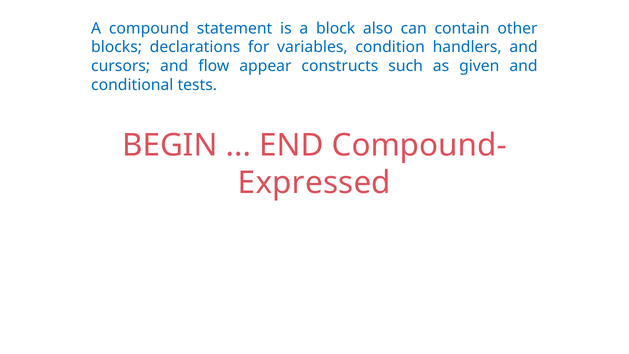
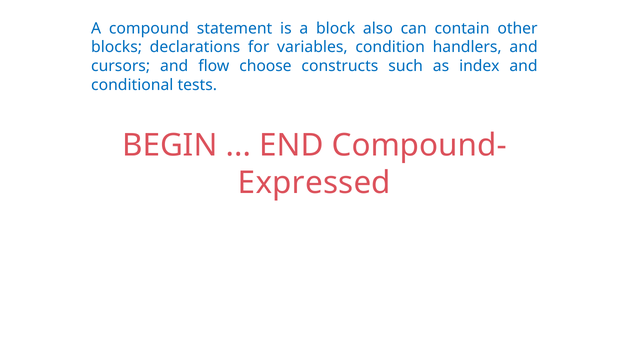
appear: appear -> choose
given: given -> index
